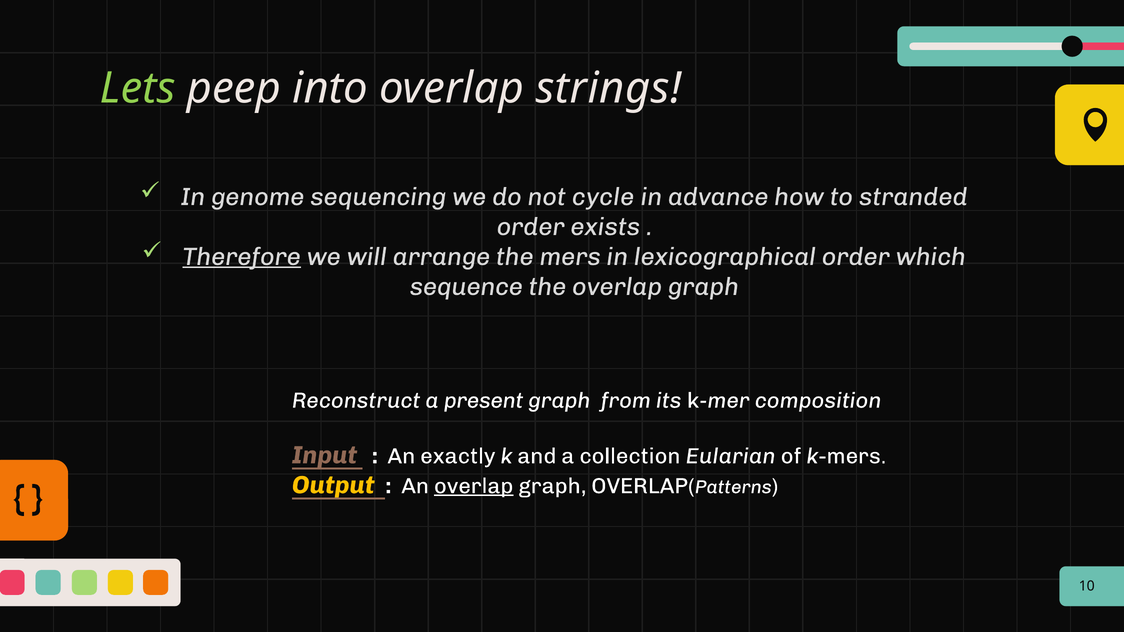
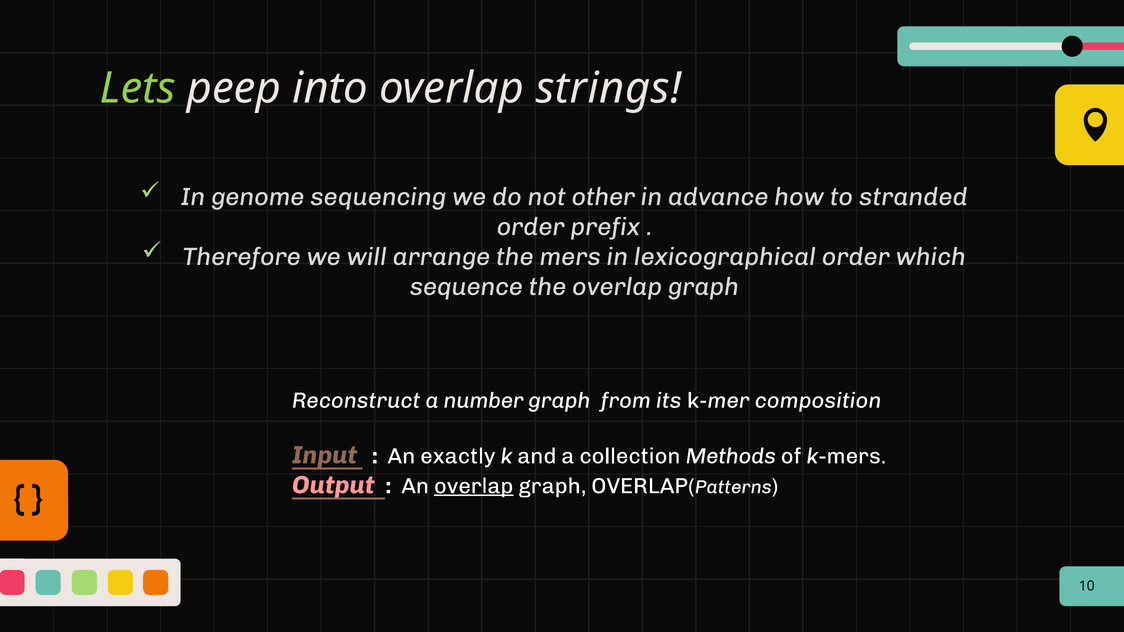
cycle: cycle -> other
exists: exists -> prefix
Therefore underline: present -> none
present: present -> number
Eularian: Eularian -> Methods
Output colour: yellow -> pink
